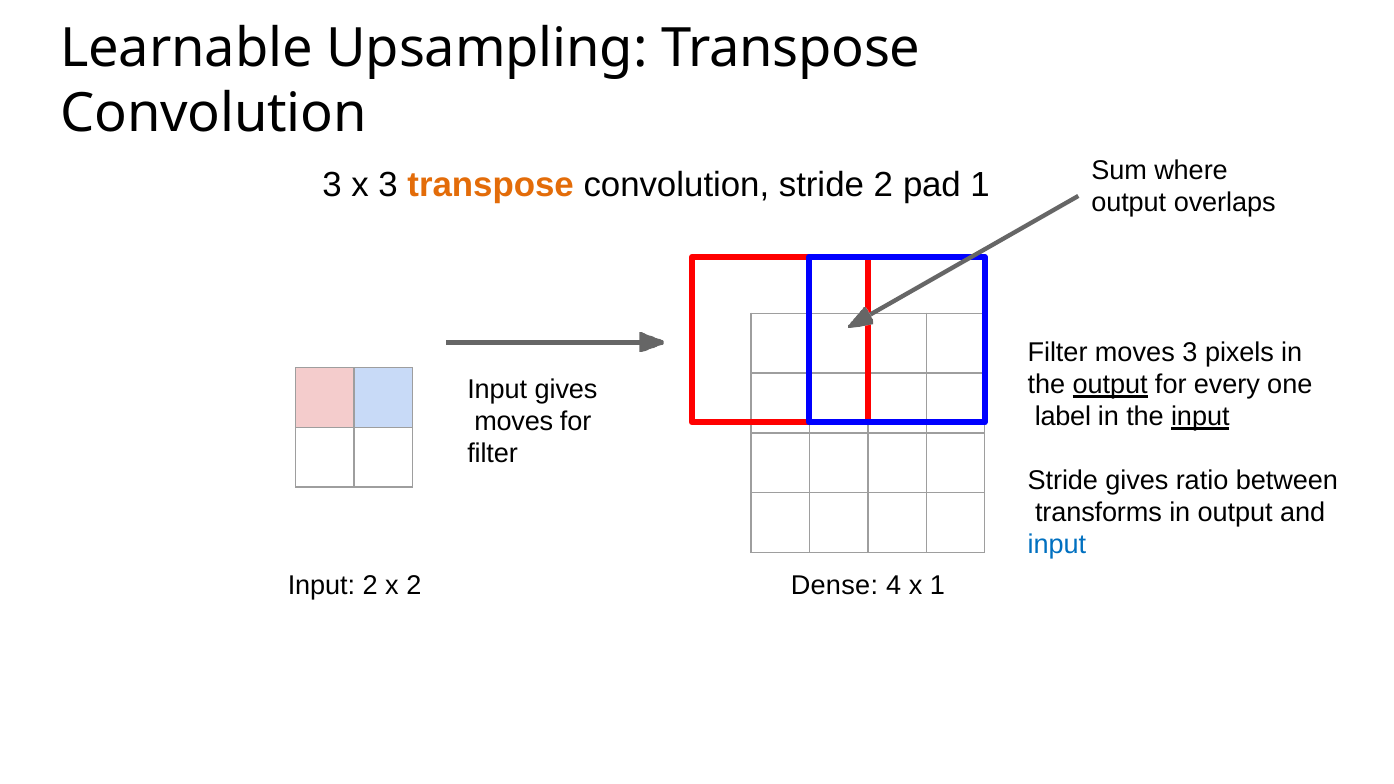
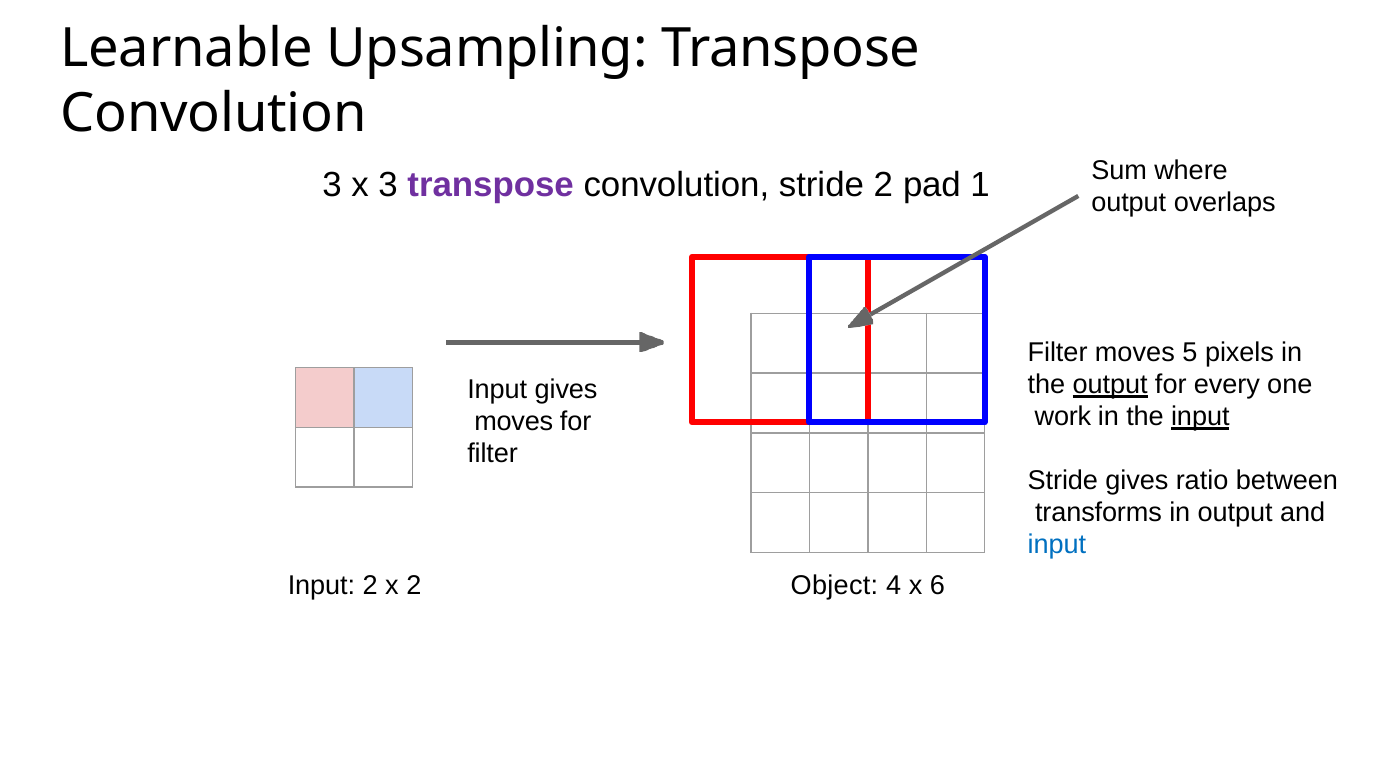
transpose at (491, 186) colour: orange -> purple
moves 3: 3 -> 5
label: label -> work
Dense: Dense -> Object
x 1: 1 -> 6
